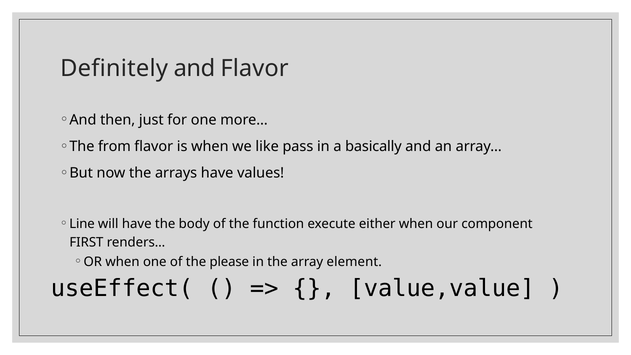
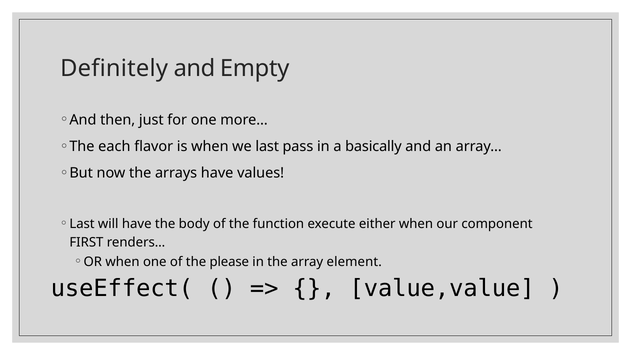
and Flavor: Flavor -> Empty
from: from -> each
we like: like -> last
Line at (82, 224): Line -> Last
